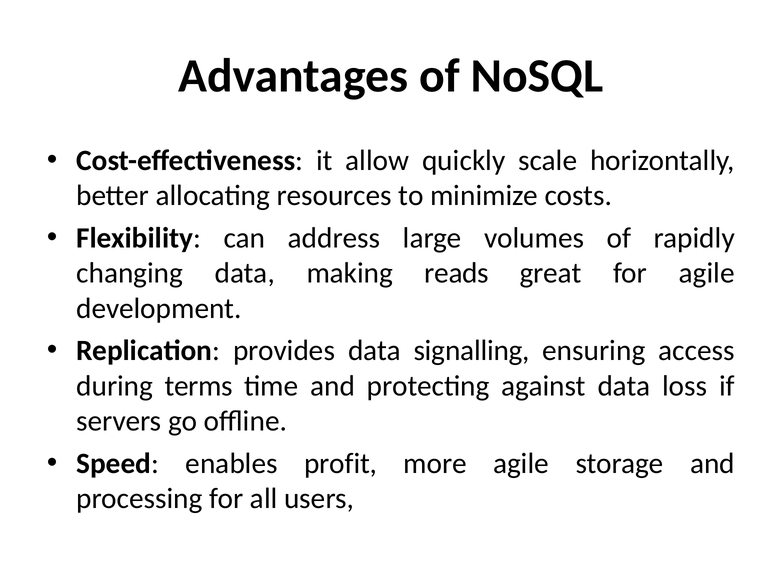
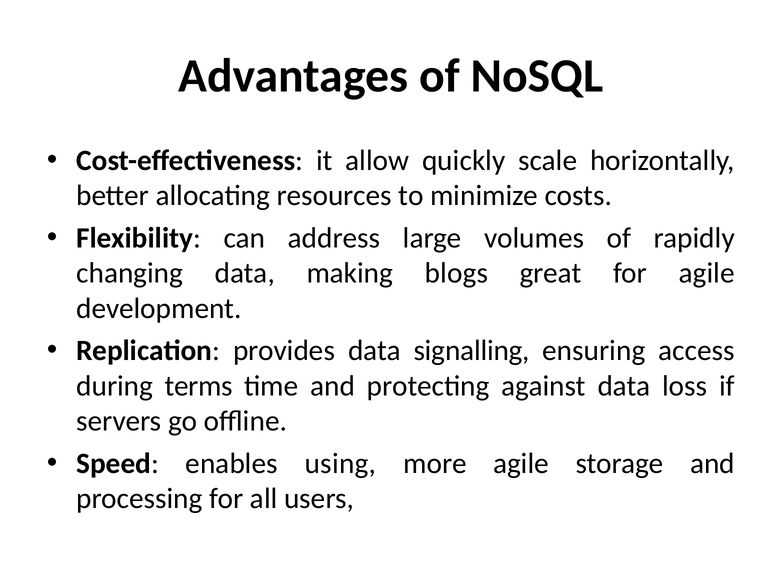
reads: reads -> blogs
profit: profit -> using
